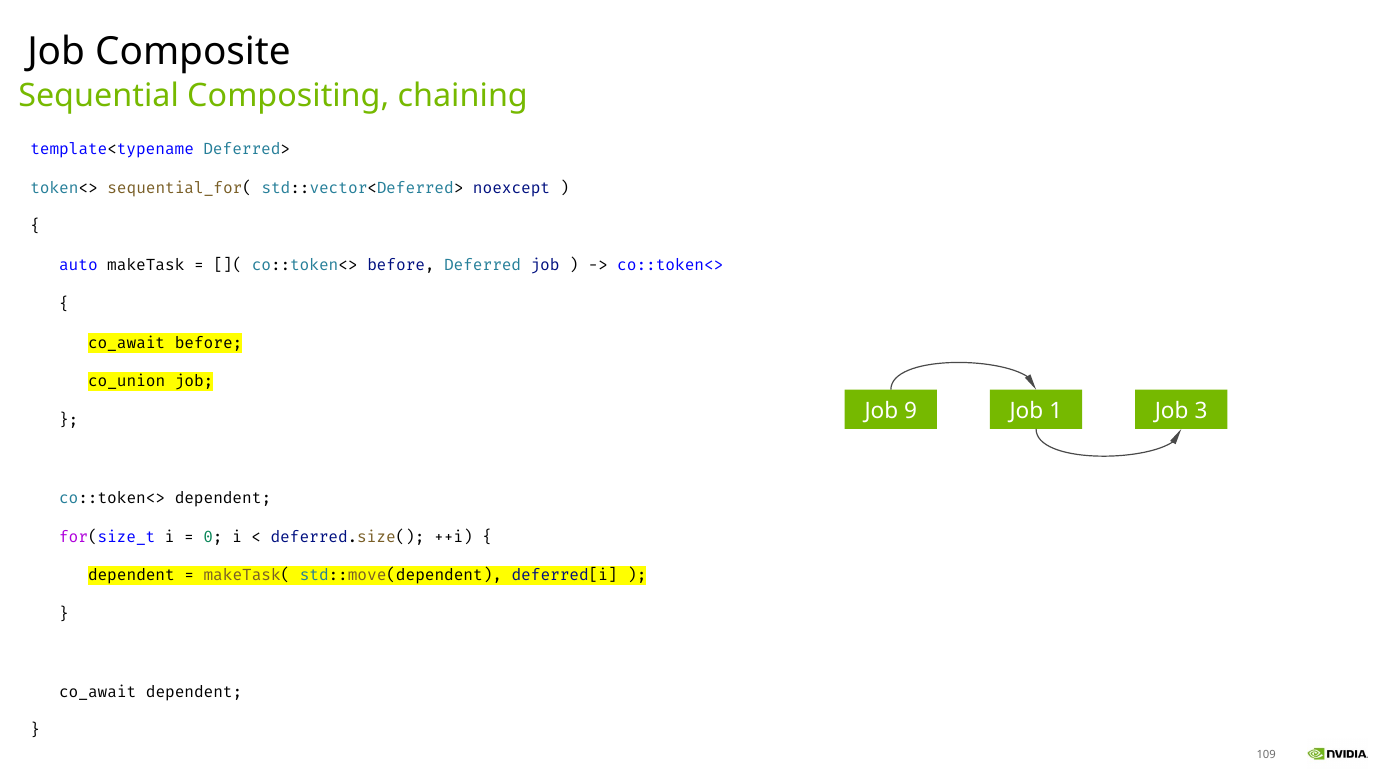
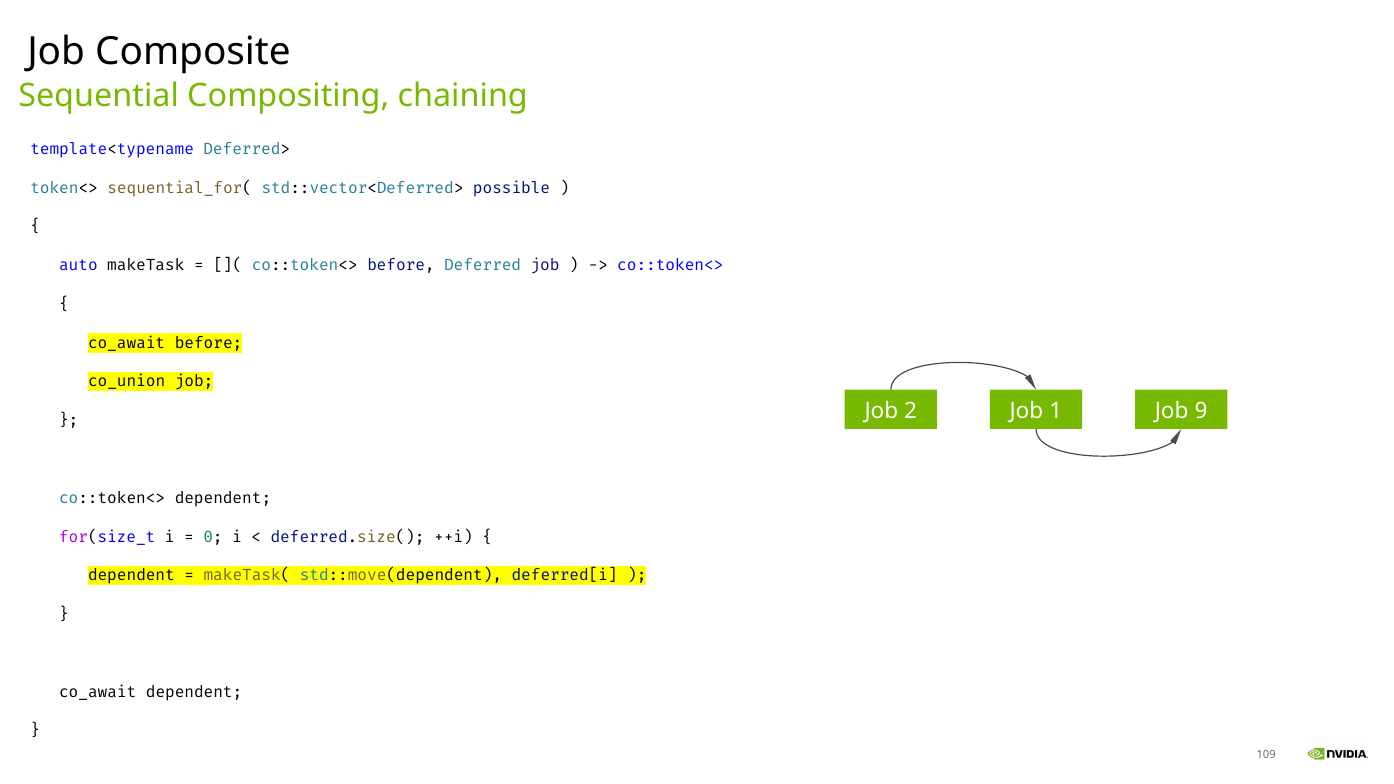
noexcept: noexcept -> possible
9: 9 -> 2
3: 3 -> 9
